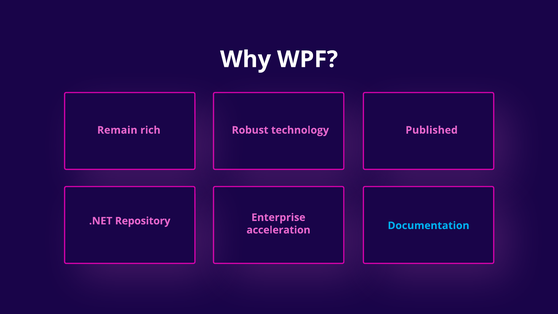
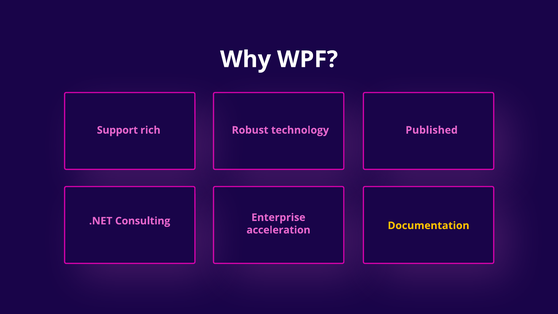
Remain: Remain -> Support
Repository: Repository -> Consulting
Documentation colour: light blue -> yellow
